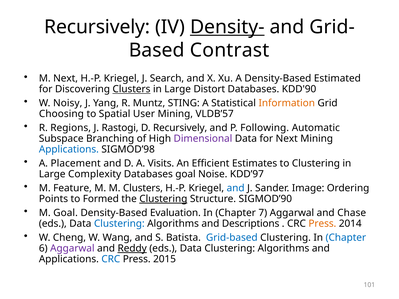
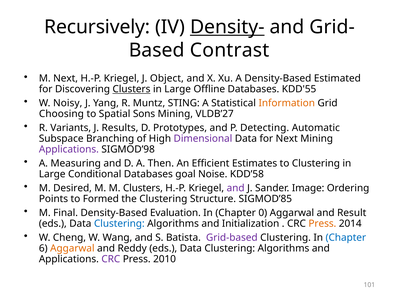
Search: Search -> Object
Distort: Distort -> Offline
KDD'90: KDD'90 -> KDD'55
User: User -> Sons
VLDB’57: VLDB’57 -> VLDB’27
Regions: Regions -> Variants
Rastogi: Rastogi -> Results
D Recursively: Recursively -> Prototypes
Following: Following -> Detecting
Applications at (69, 150) colour: blue -> purple
Placement: Placement -> Measuring
Visits: Visits -> Then
Complexity: Complexity -> Conditional
KDD’97: KDD’97 -> KDD’58
Feature: Feature -> Desired
and at (236, 188) colour: blue -> purple
Clustering at (163, 199) underline: present -> none
SIGMOD’90: SIGMOD’90 -> SIGMOD’85
M Goal: Goal -> Final
7: 7 -> 0
Chase: Chase -> Result
Descriptions: Descriptions -> Initialization
Grid-based colour: blue -> purple
Aggarwal at (72, 249) colour: purple -> orange
Reddy underline: present -> none
CRC at (111, 259) colour: blue -> purple
2015: 2015 -> 2010
